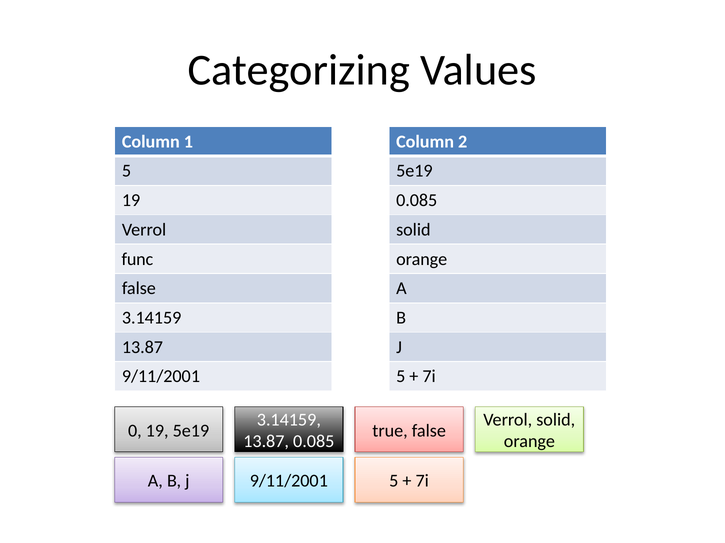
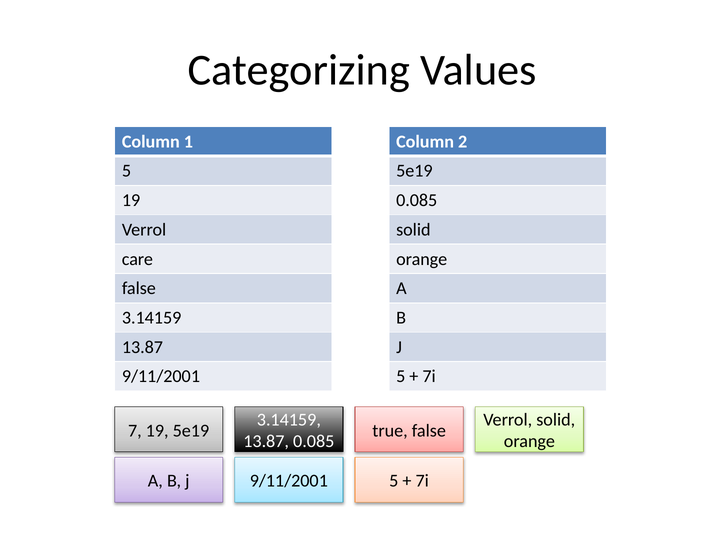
func: func -> care
0: 0 -> 7
